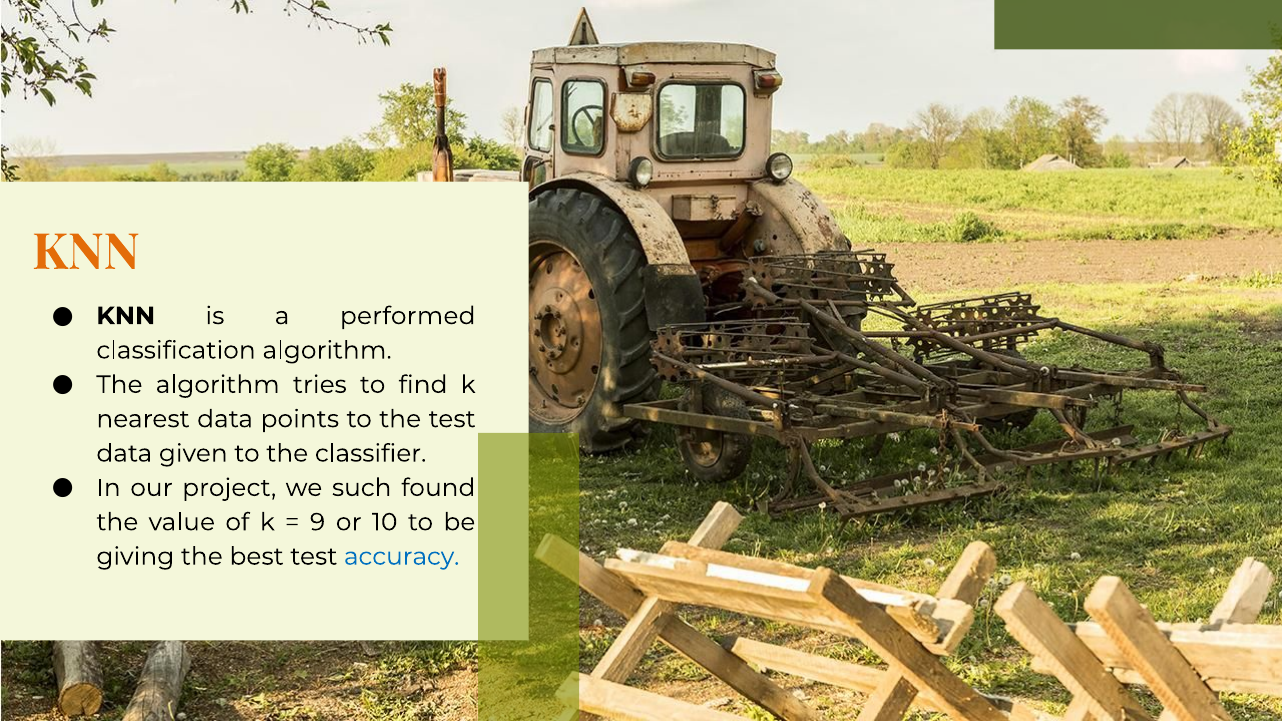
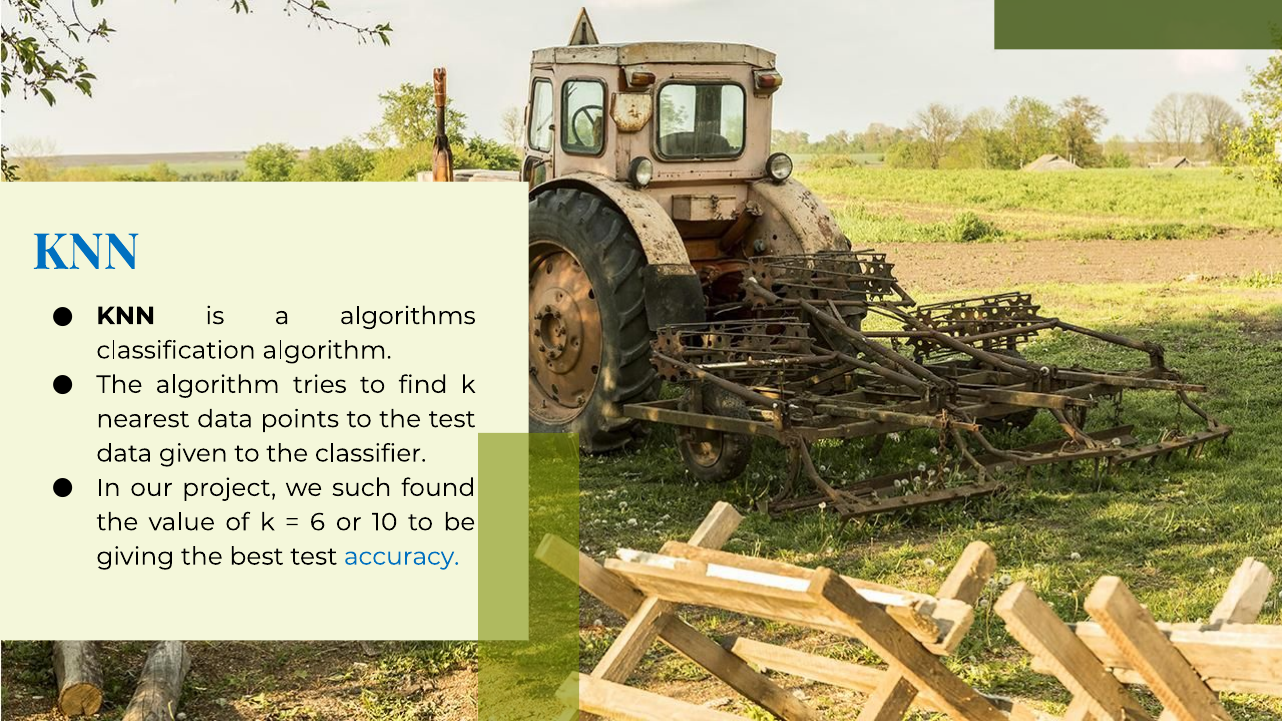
KNN at (86, 252) colour: orange -> blue
performed: performed -> algorithms
9: 9 -> 6
